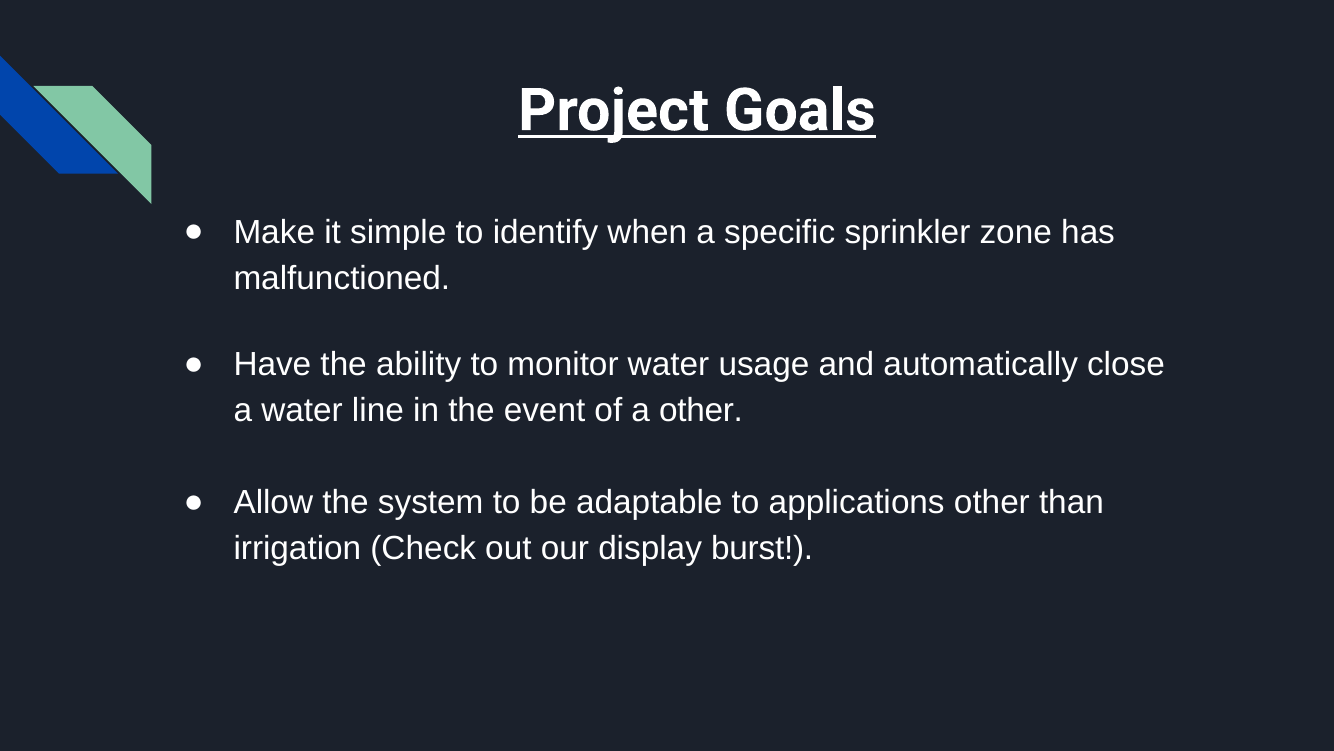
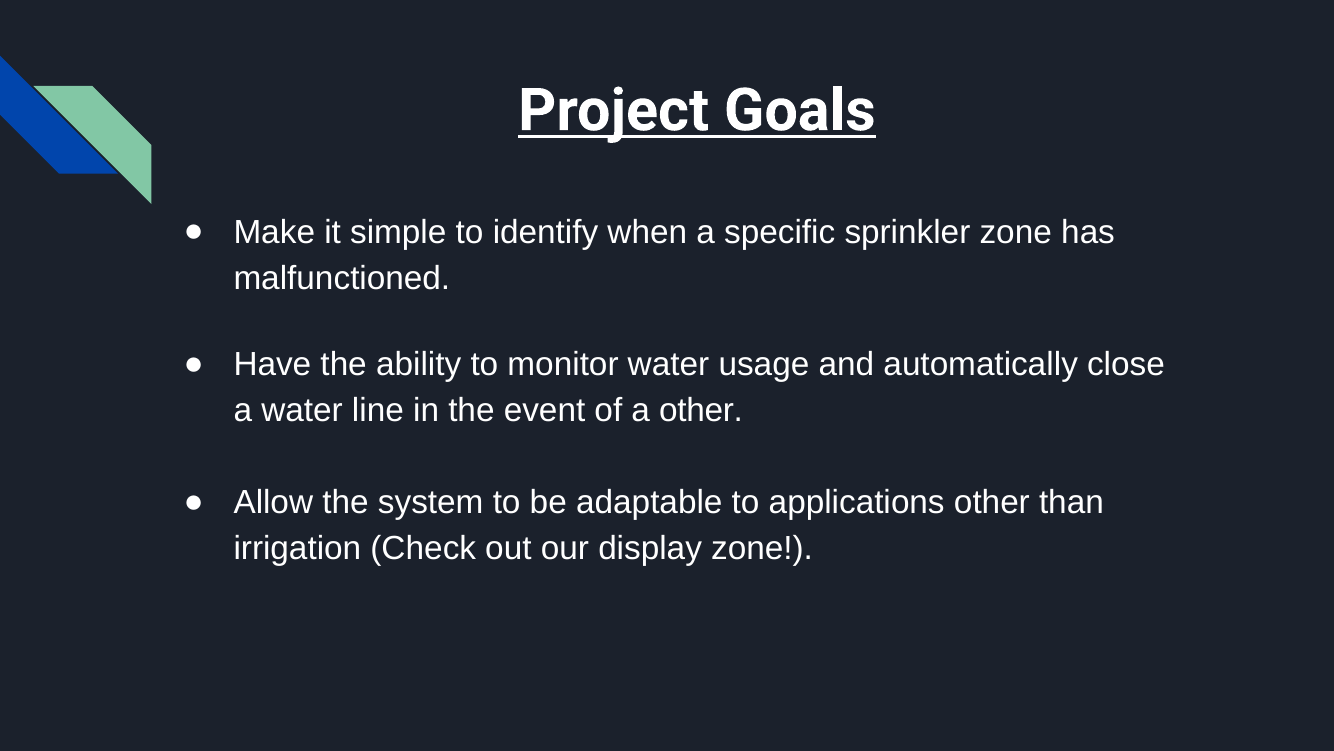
display burst: burst -> zone
